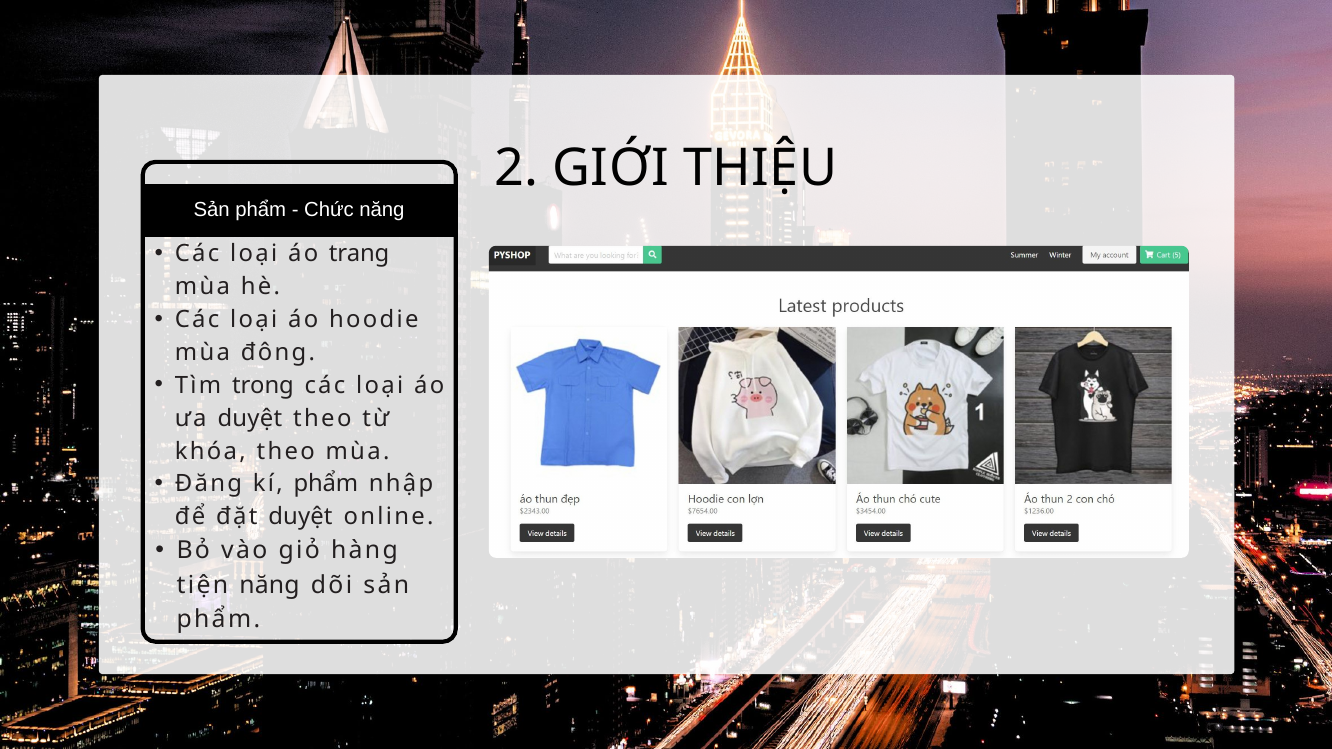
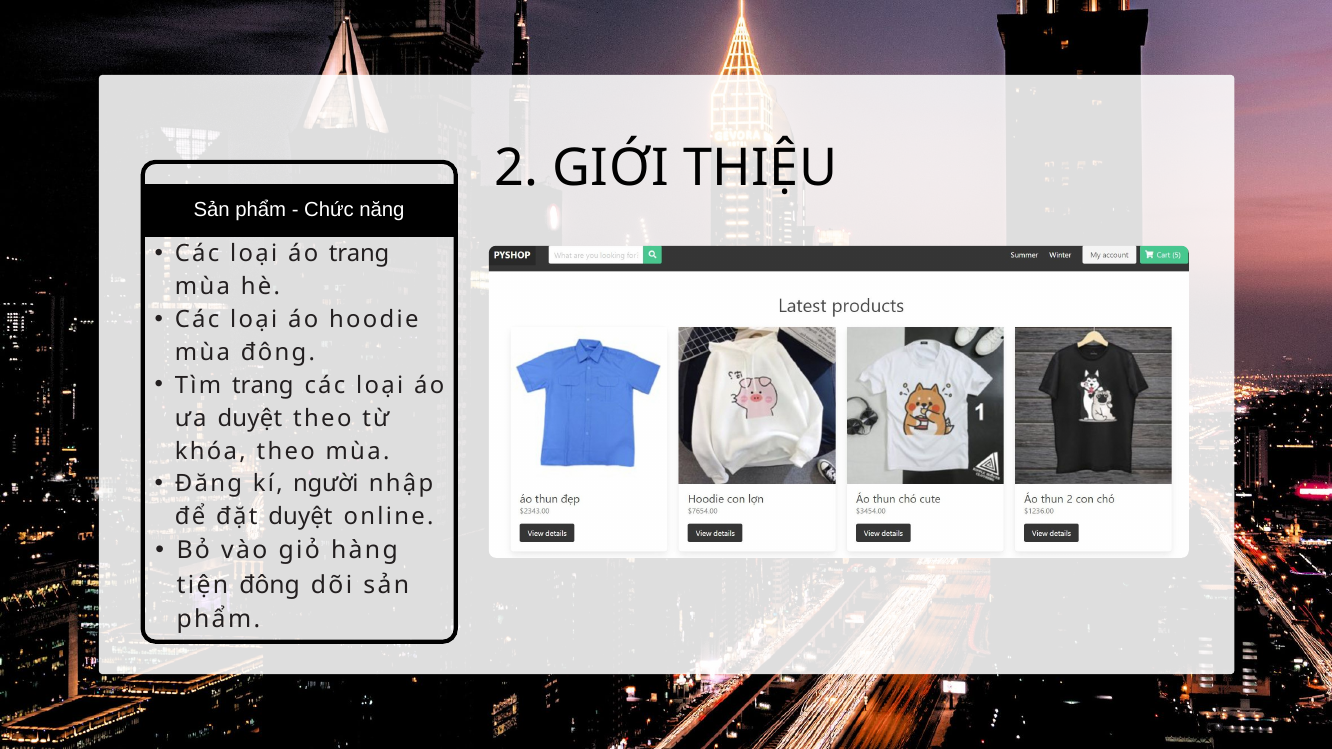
Tìm trong: trong -> trang
kí phẩm: phẩm -> người
tiện năng: năng -> đông
